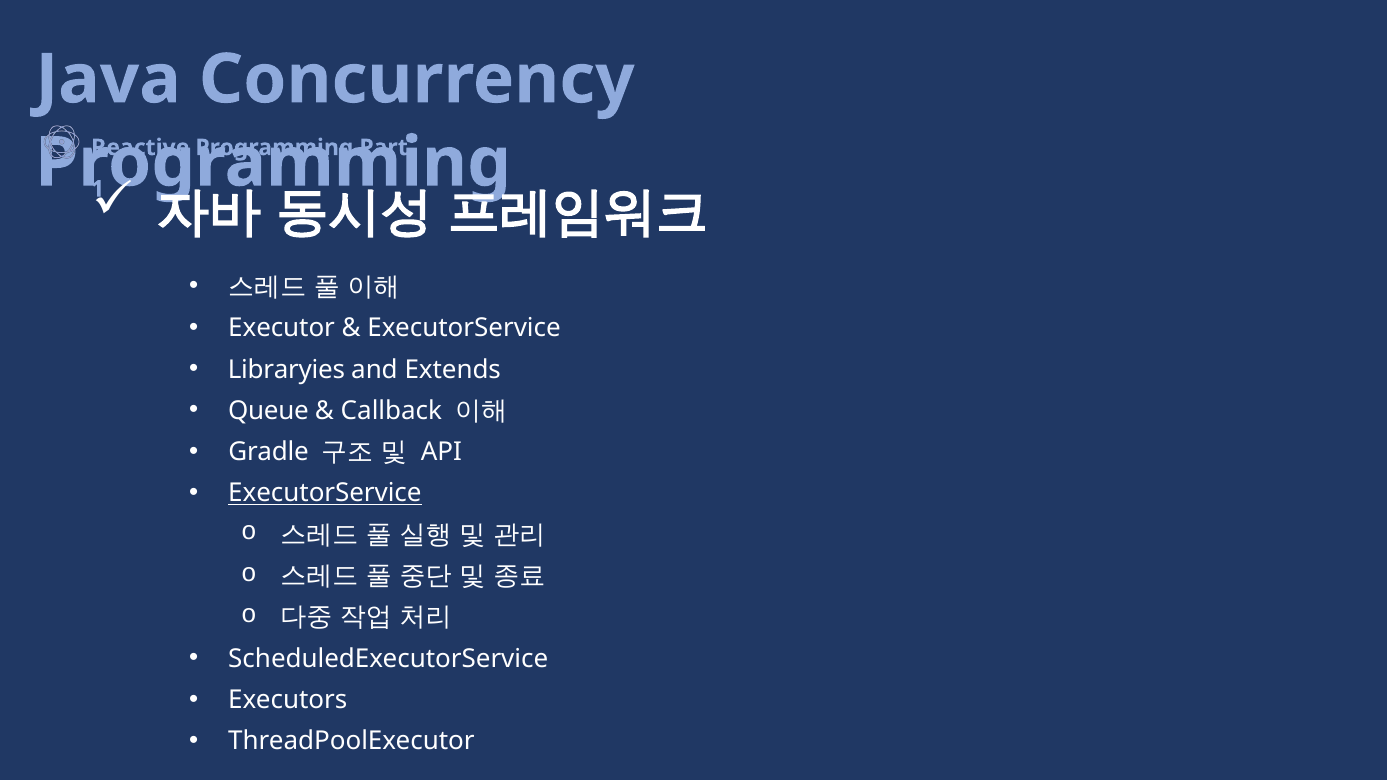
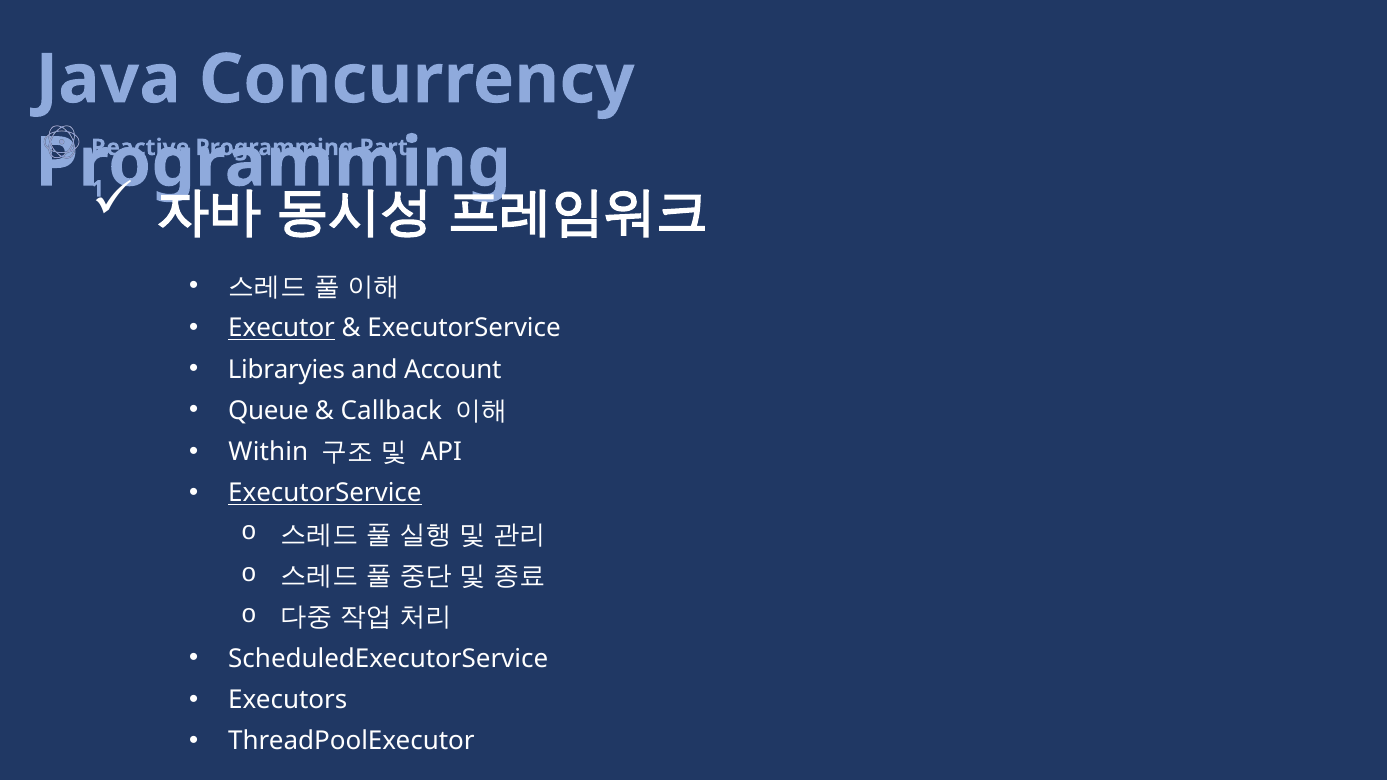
Executor underline: none -> present
Extends: Extends -> Account
Gradle: Gradle -> Within
